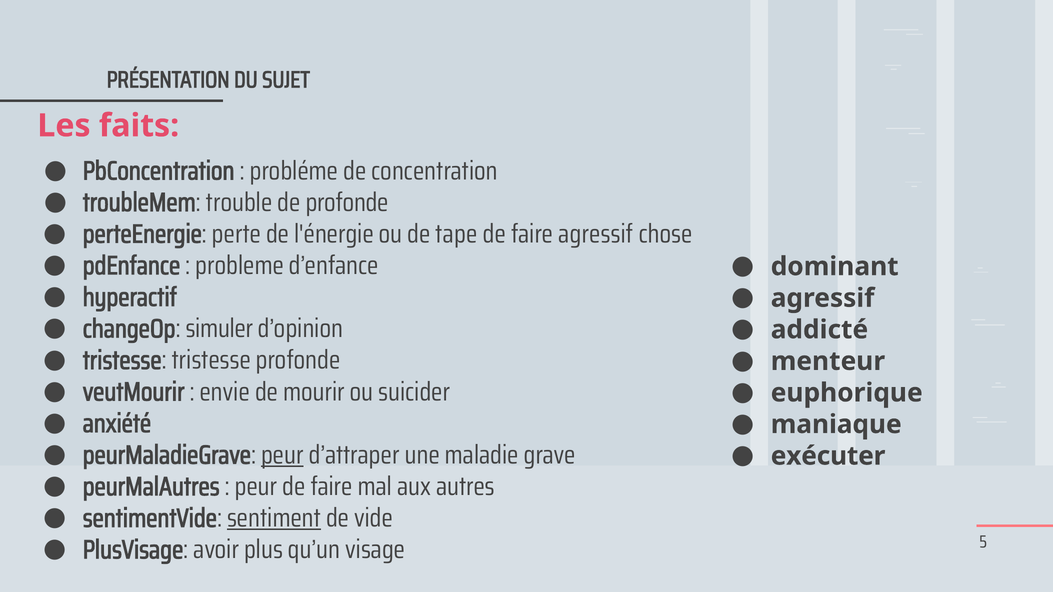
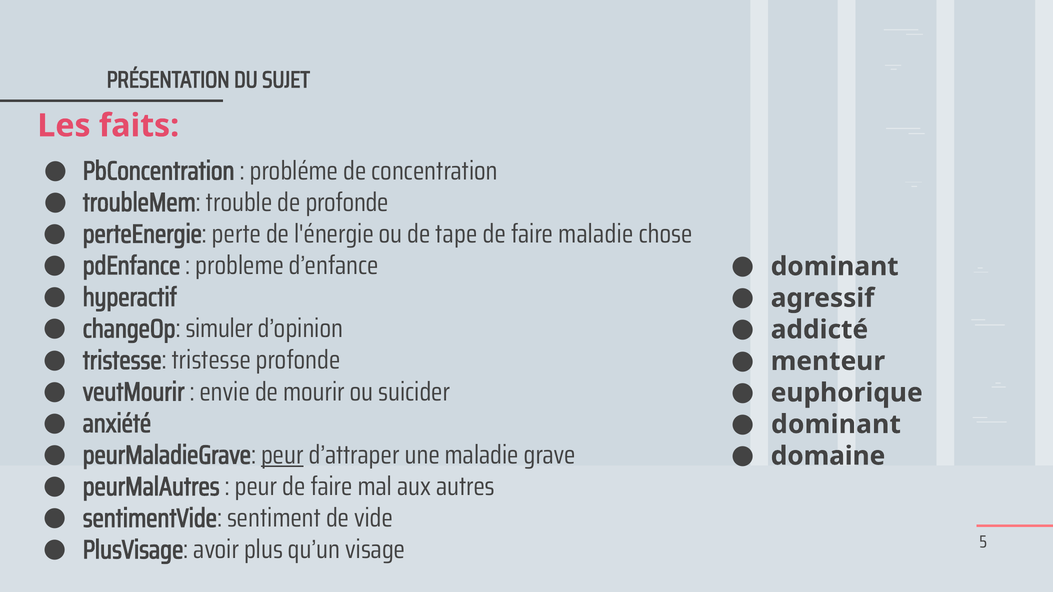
faire agressif: agressif -> maladie
maniaque at (836, 425): maniaque -> dominant
exécuter: exécuter -> domaine
sentiment underline: present -> none
